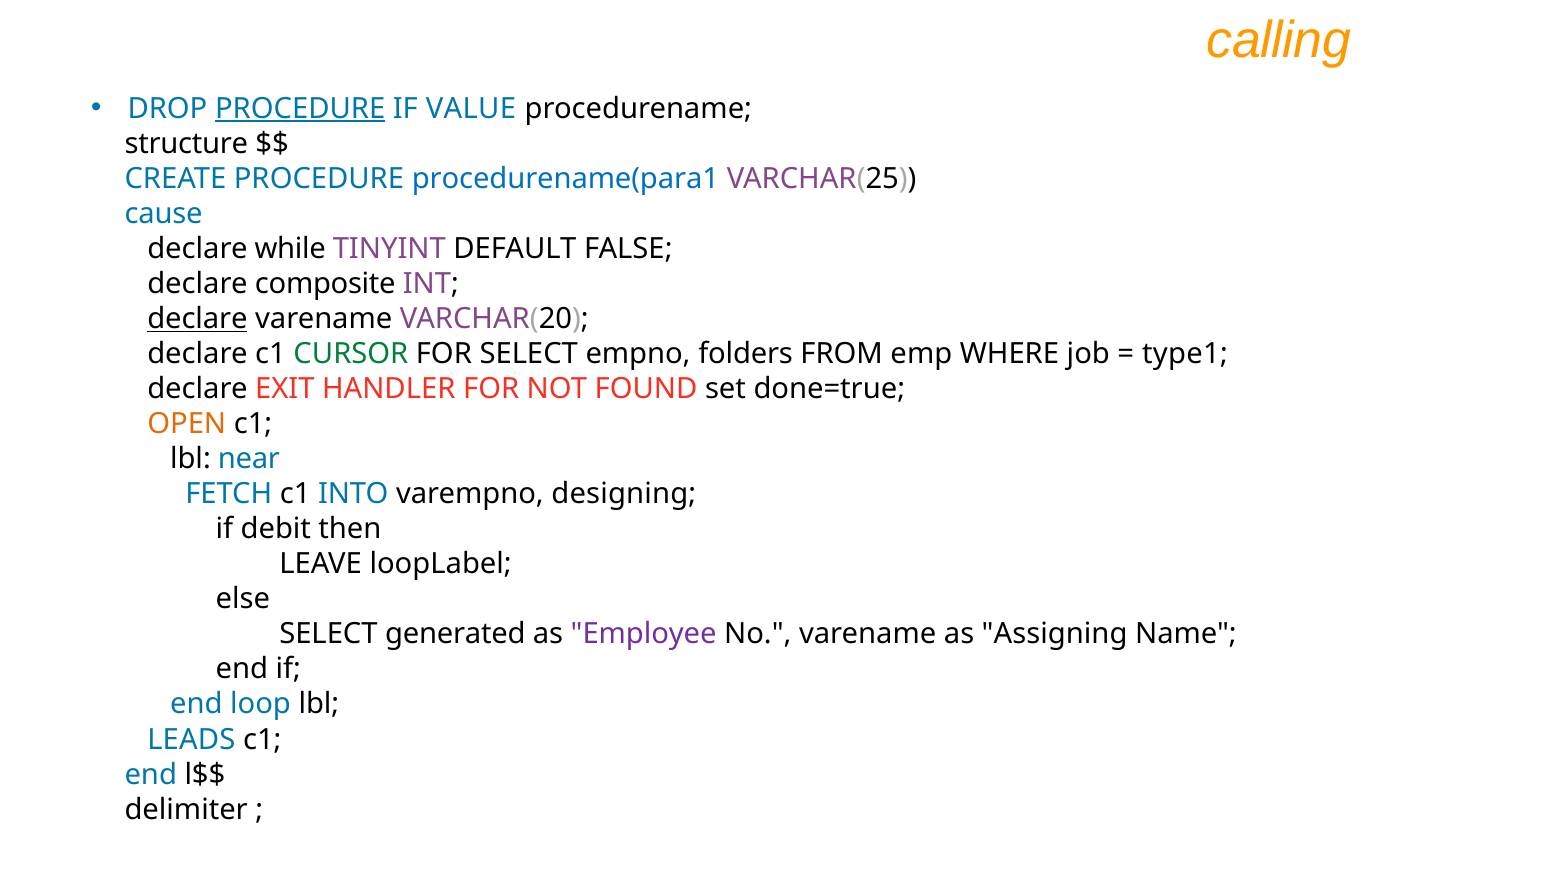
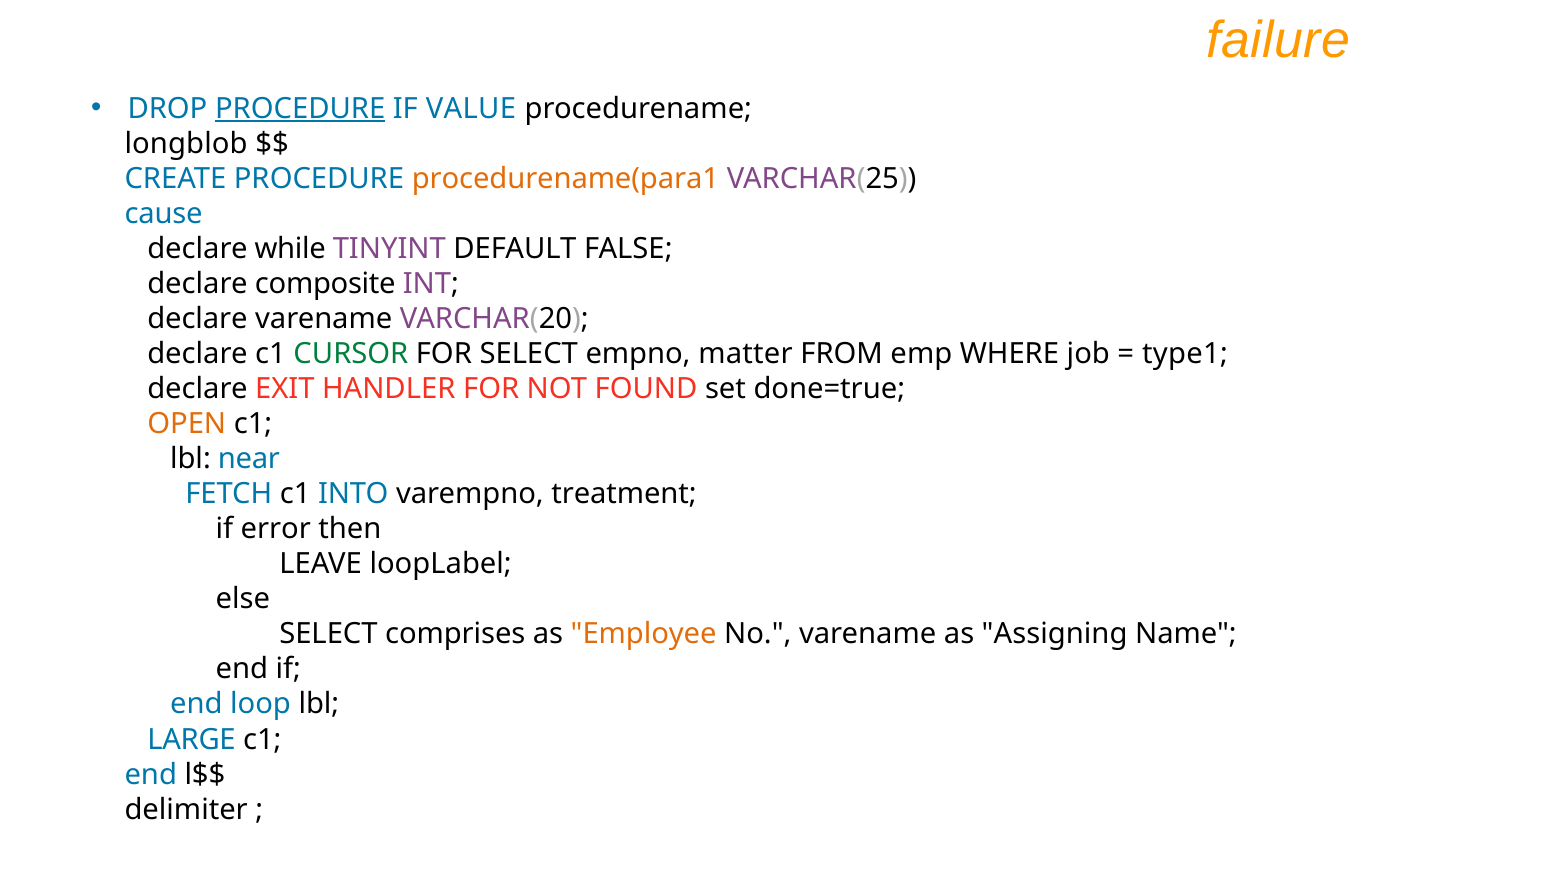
calling: calling -> failure
structure: structure -> longblob
procedurename(para1 colour: blue -> orange
declare at (197, 319) underline: present -> none
folders: folders -> matter
designing: designing -> treatment
debit: debit -> error
generated: generated -> comprises
Employee colour: purple -> orange
LEADS: LEADS -> LARGE
